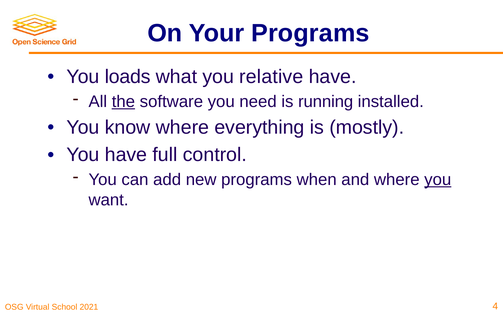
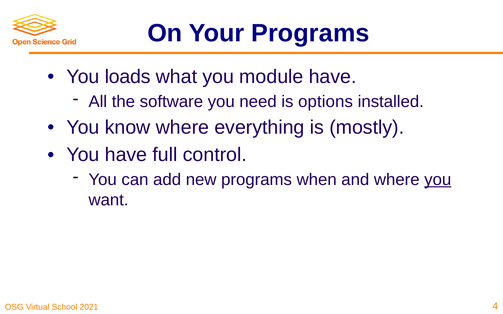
relative: relative -> module
the underline: present -> none
running: running -> options
